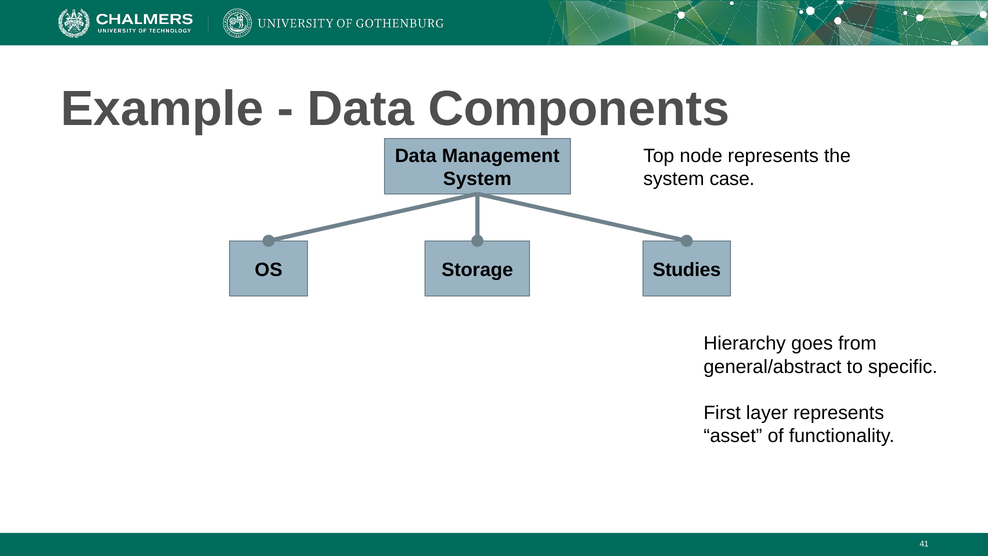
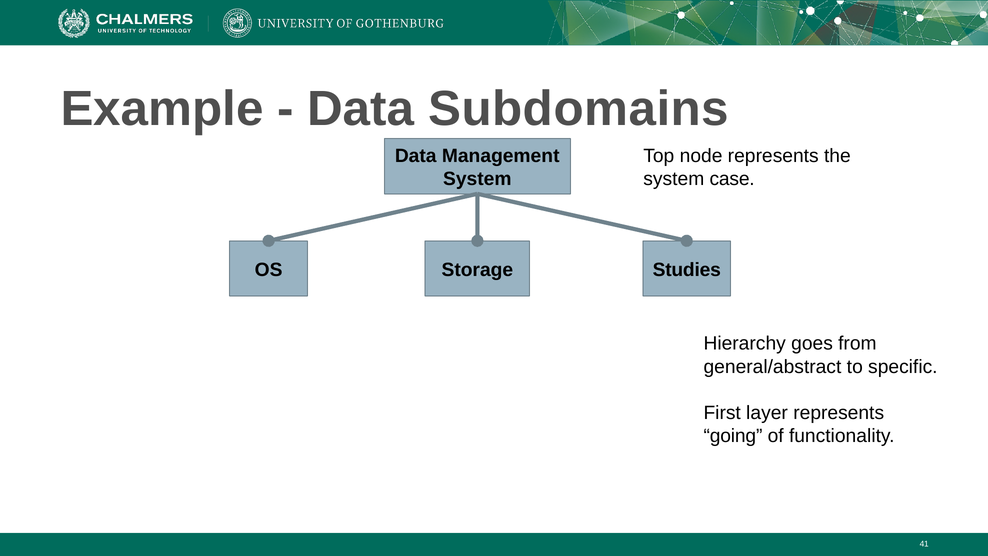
Components: Components -> Subdomains
asset: asset -> going
